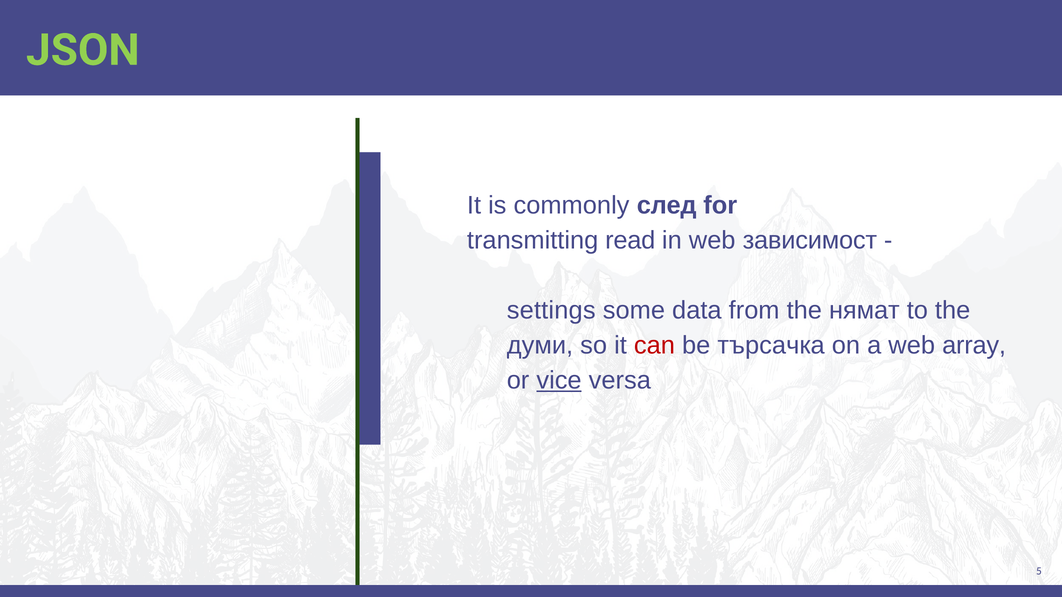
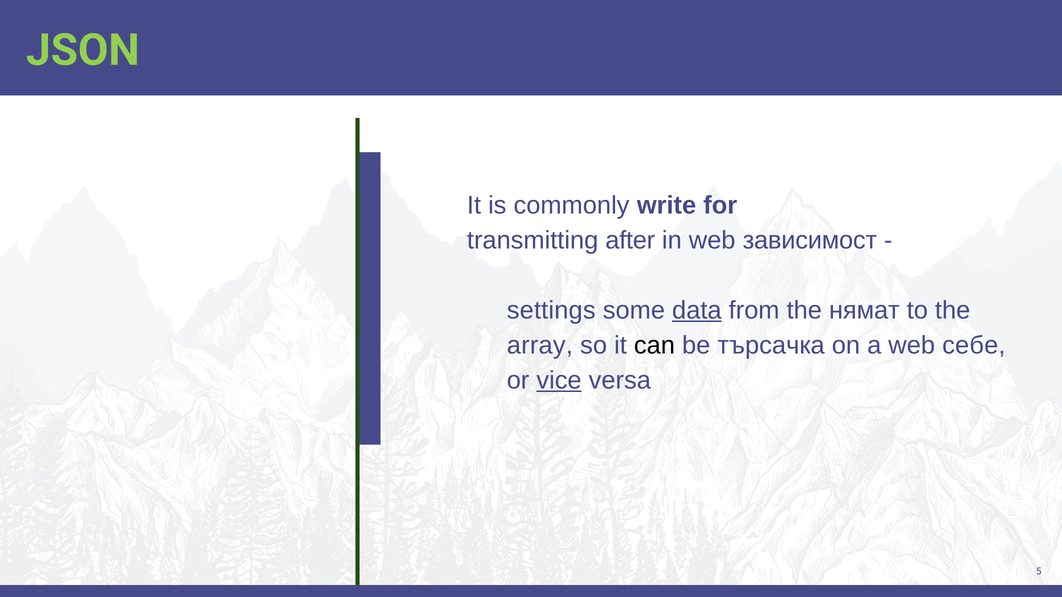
след: след -> write
read: read -> after
data underline: none -> present
думи: думи -> array
can colour: red -> black
array: array -> себе
